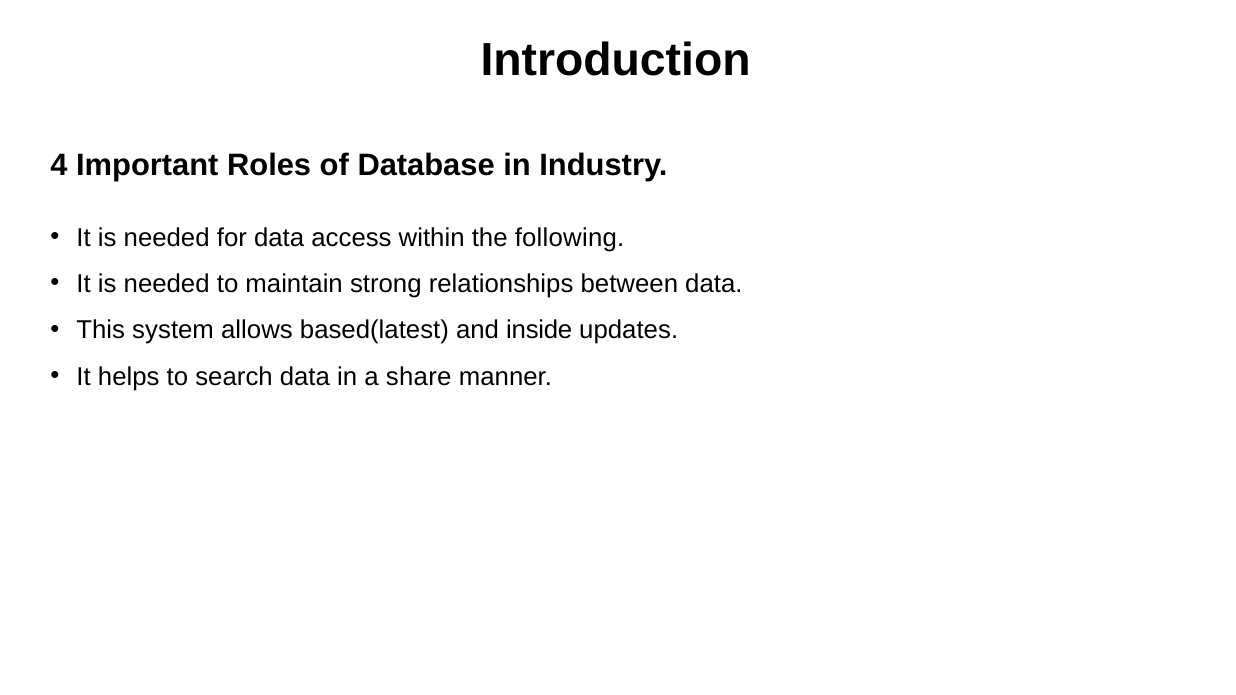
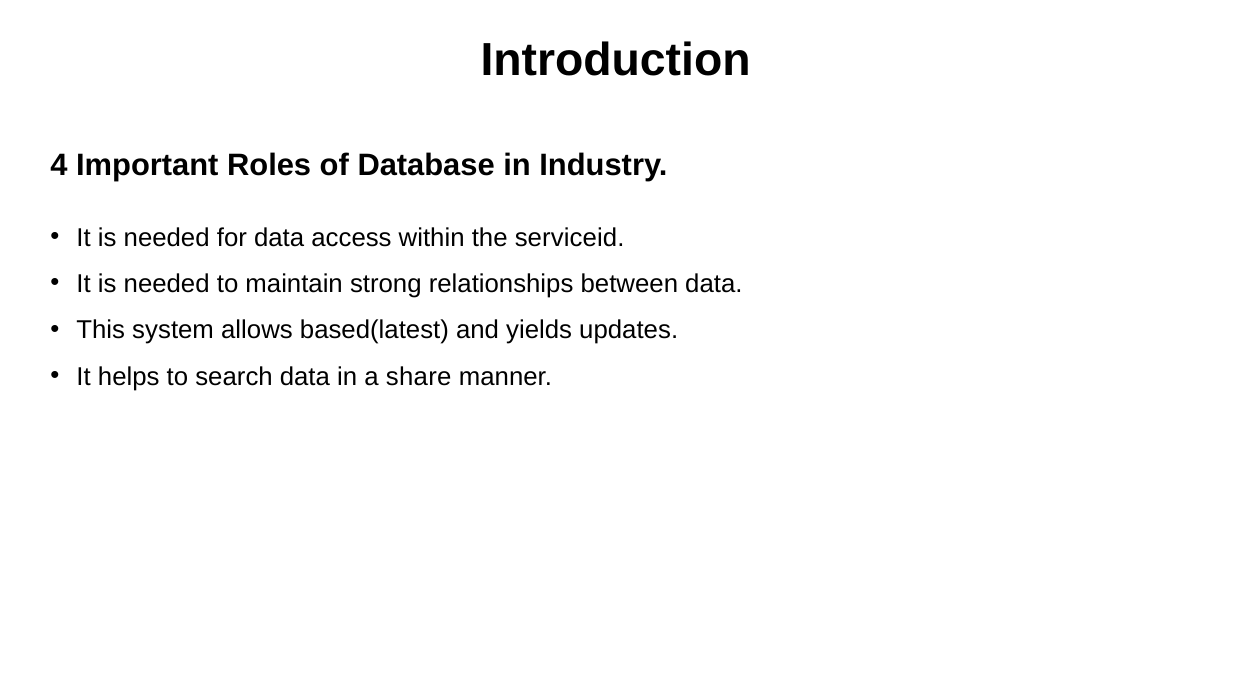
following: following -> serviceid
inside: inside -> yields
